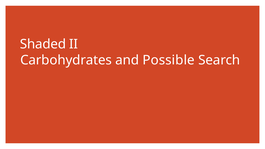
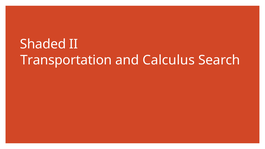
Carbohydrates: Carbohydrates -> Transportation
Possible: Possible -> Calculus
